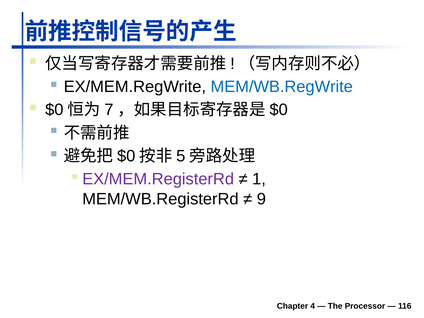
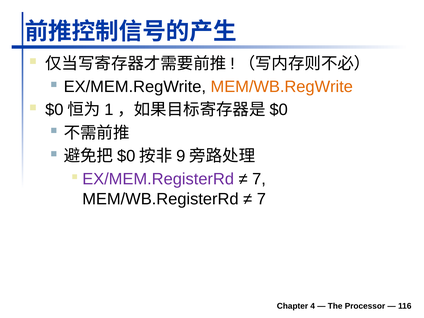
MEM/WB.RegWrite colour: blue -> orange
7: 7 -> 1
5: 5 -> 9
1 at (259, 179): 1 -> 7
9 at (261, 199): 9 -> 7
